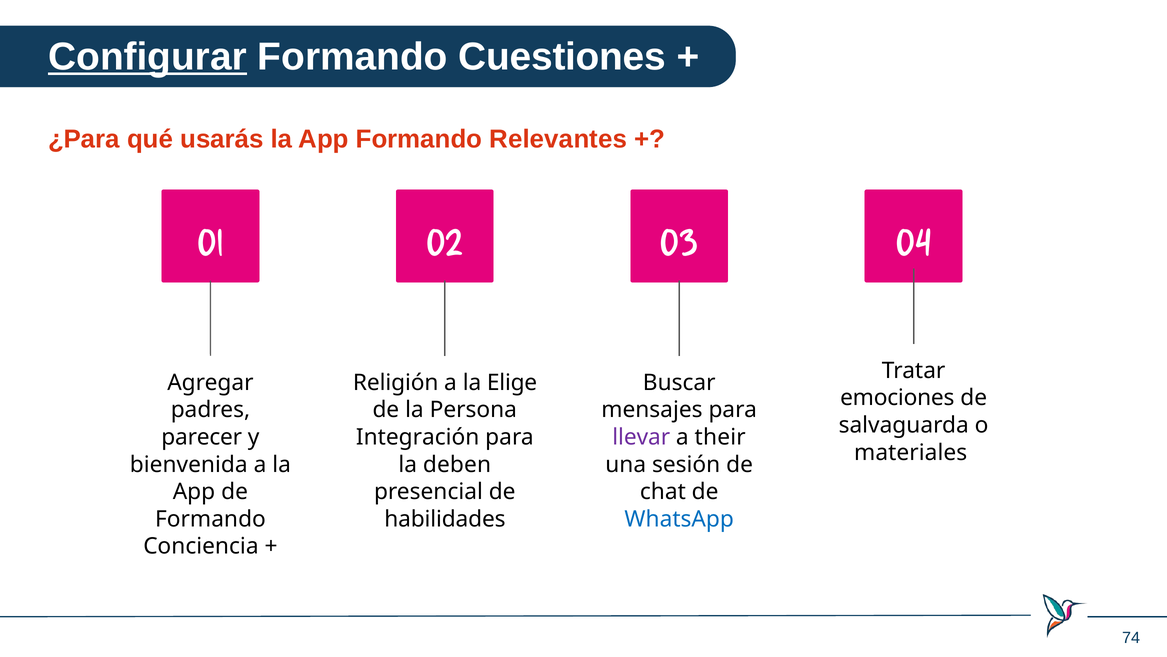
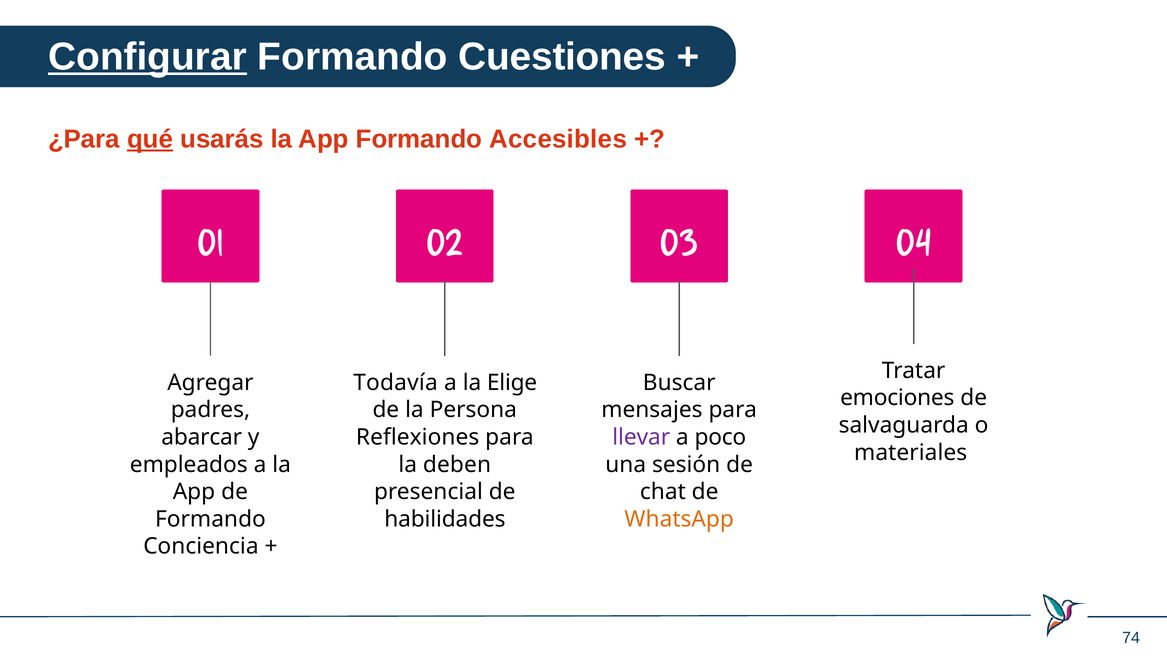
qué underline: none -> present
Relevantes: Relevantes -> Accesibles
Religión: Religión -> Todavía
parecer: parecer -> abarcar
Integración: Integración -> Reflexiones
their: their -> poco
bienvenida: bienvenida -> empleados
WhatsApp colour: blue -> orange
